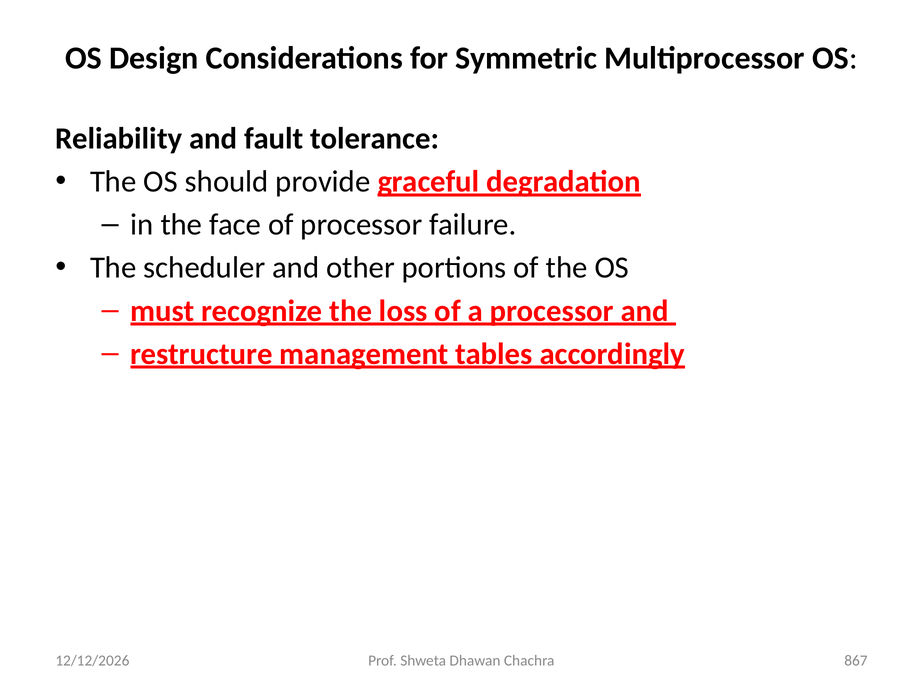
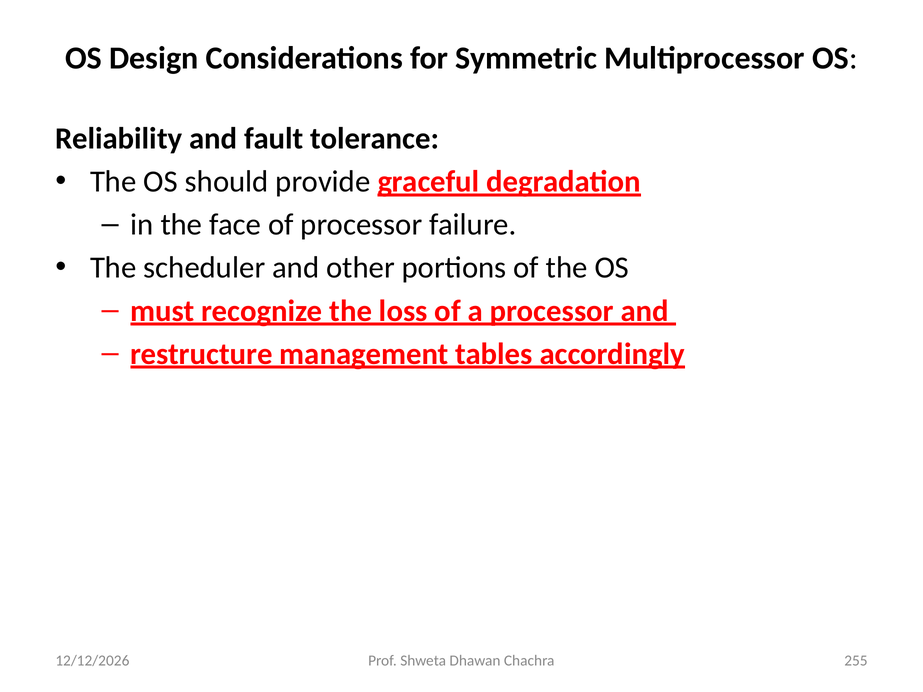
867: 867 -> 255
